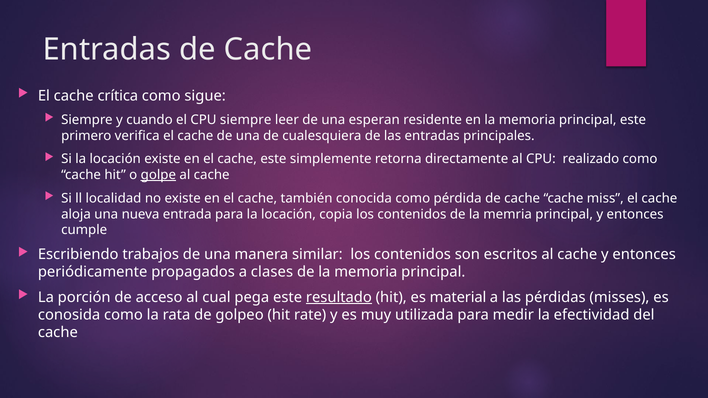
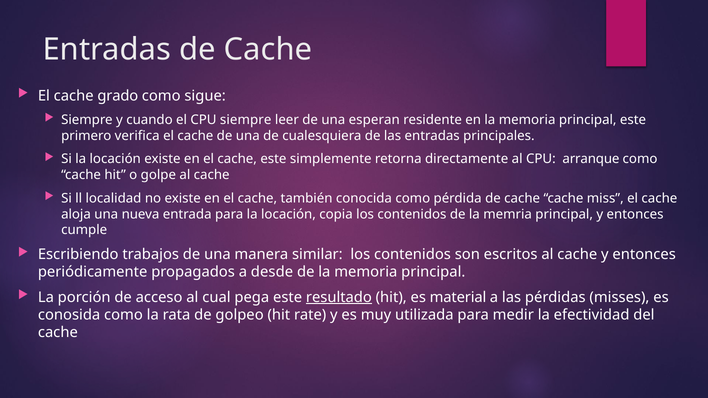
crítica: crítica -> grado
realizado: realizado -> arranque
golpe underline: present -> none
clases: clases -> desde
